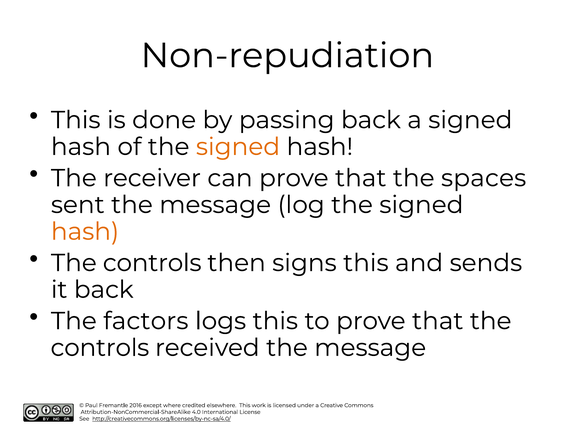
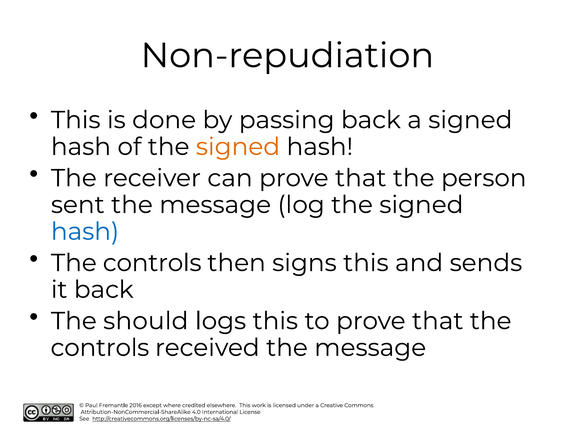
spaces: spaces -> person
hash at (85, 232) colour: orange -> blue
factors: factors -> should
